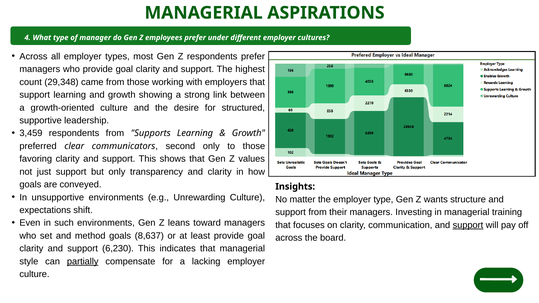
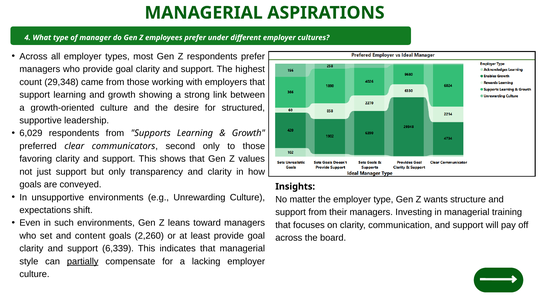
3,459: 3,459 -> 6,029
support at (468, 225) underline: present -> none
method: method -> content
8,637: 8,637 -> 2,260
6,230: 6,230 -> 6,339
